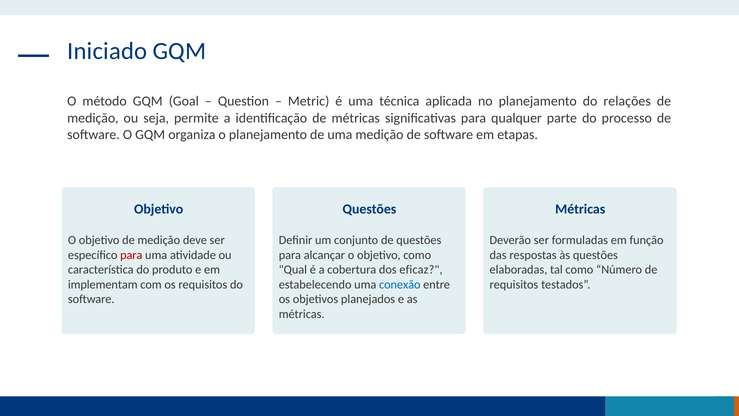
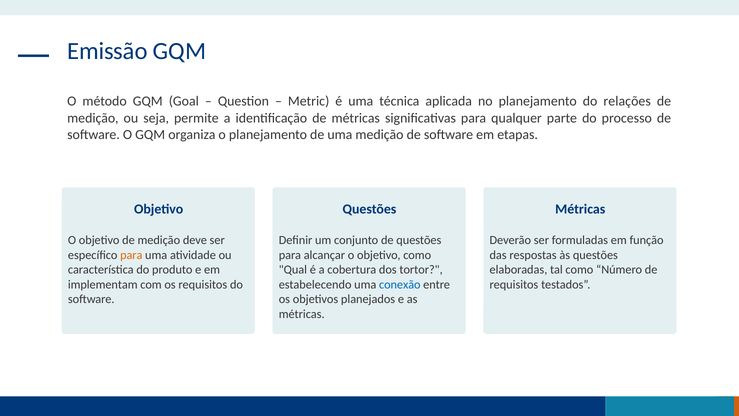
Iniciado: Iniciado -> Emissão
para at (131, 255) colour: red -> orange
eficaz: eficaz -> tortor
